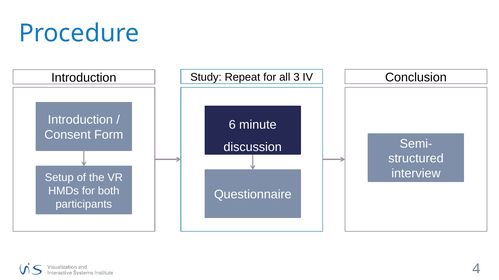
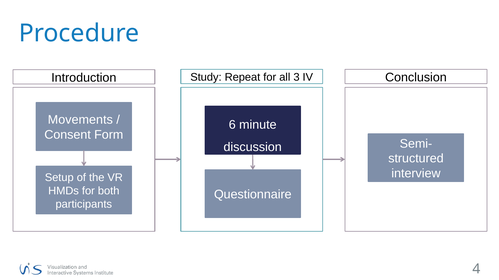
Introduction at (80, 120): Introduction -> Movements
